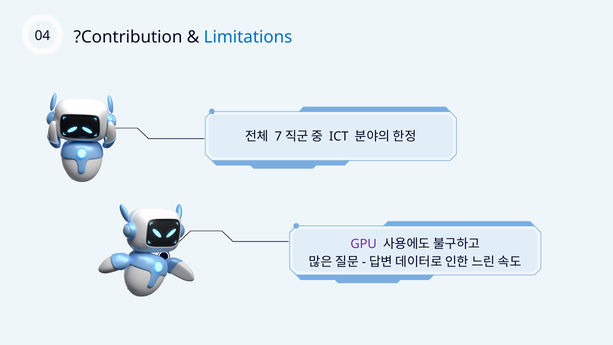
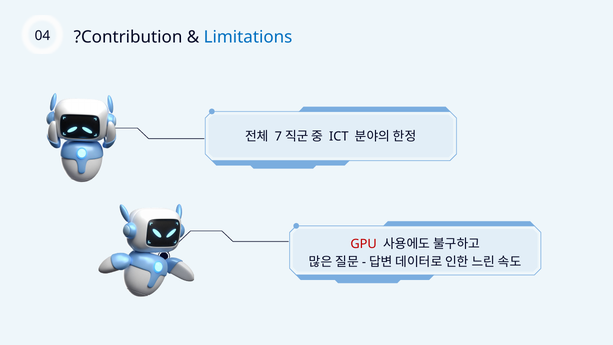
GPU colour: purple -> red
